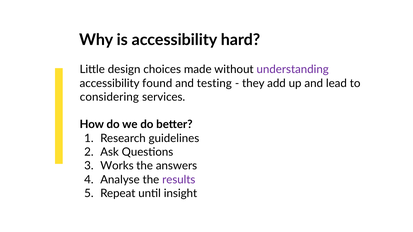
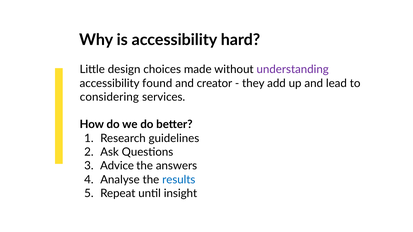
testing: testing -> creator
Works: Works -> Advice
results colour: purple -> blue
